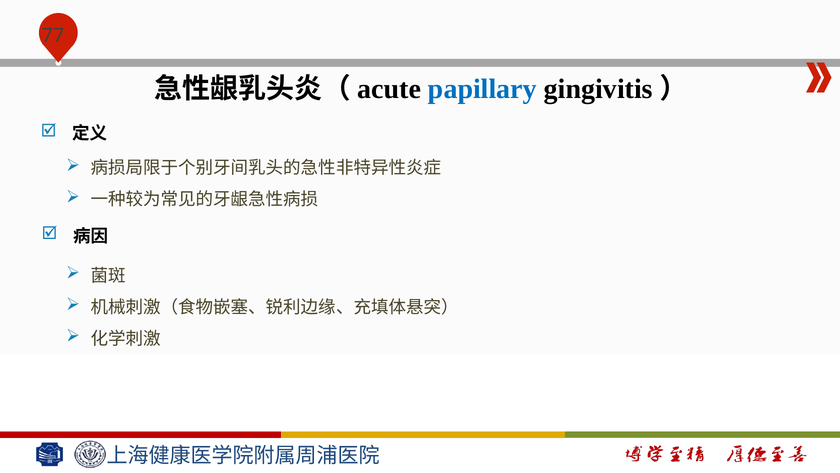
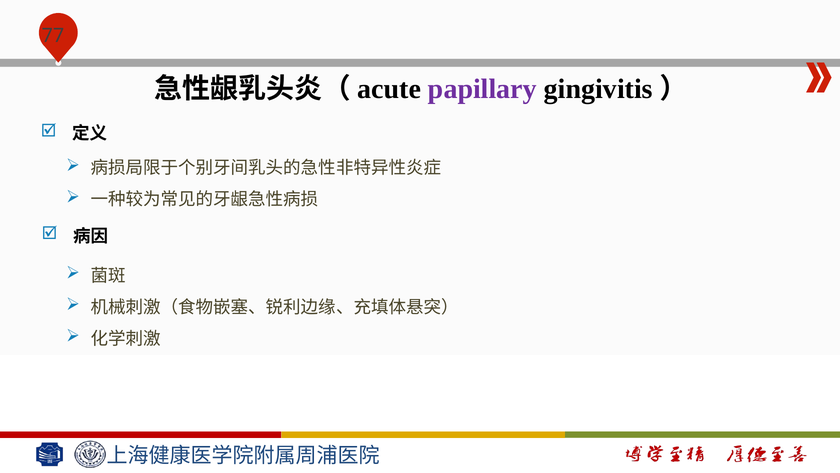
papillary colour: blue -> purple
